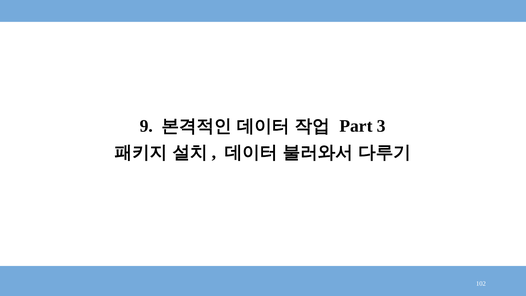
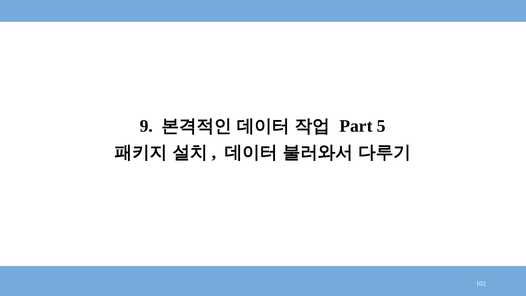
3: 3 -> 5
